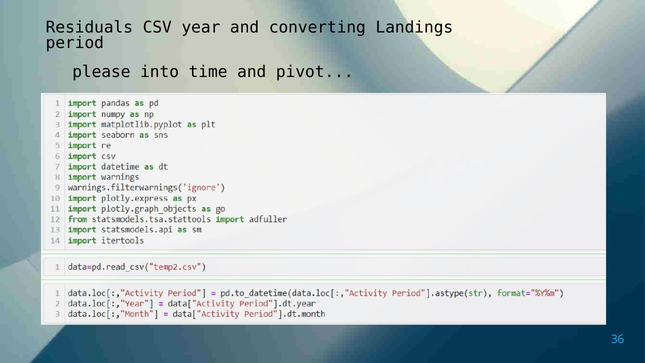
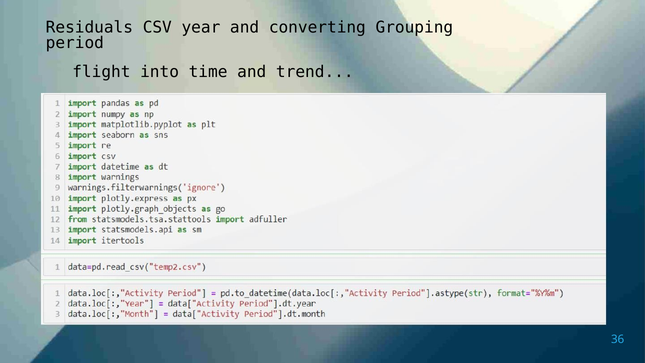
Landings: Landings -> Grouping
please: please -> flight
pivot: pivot -> trend
